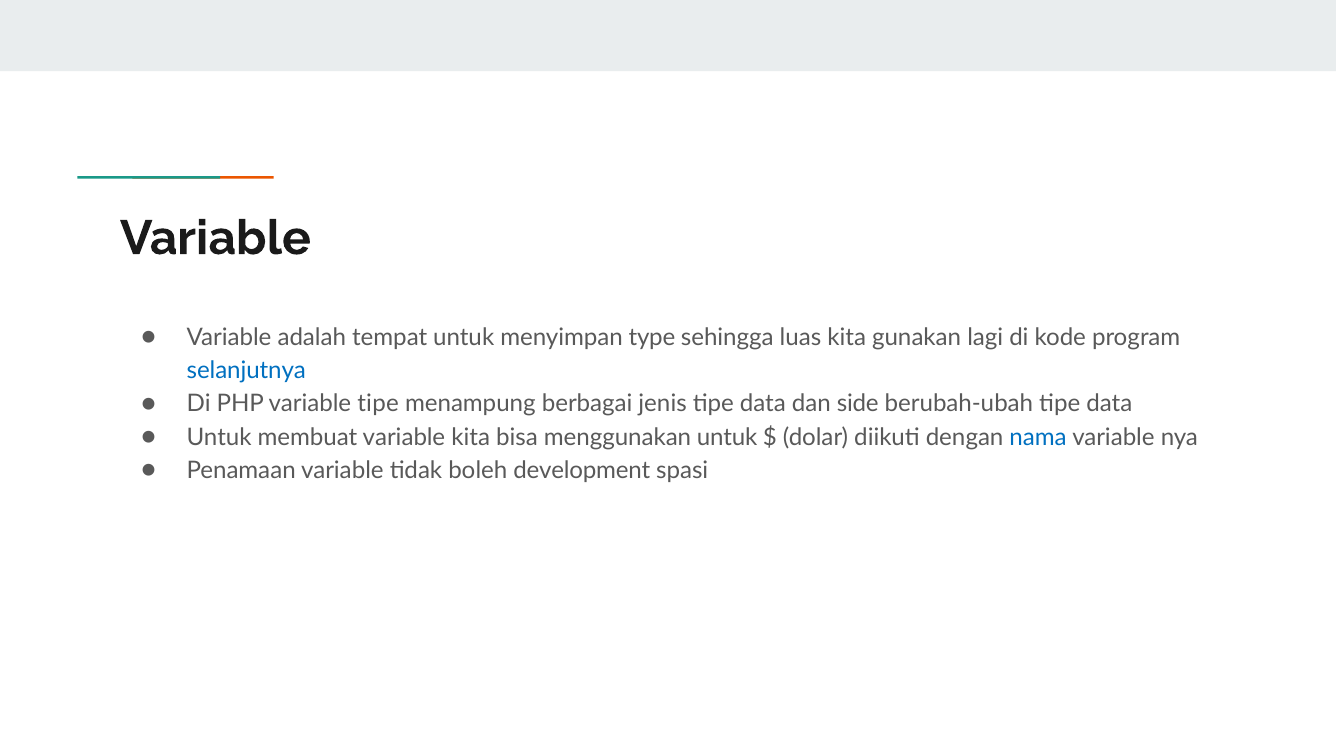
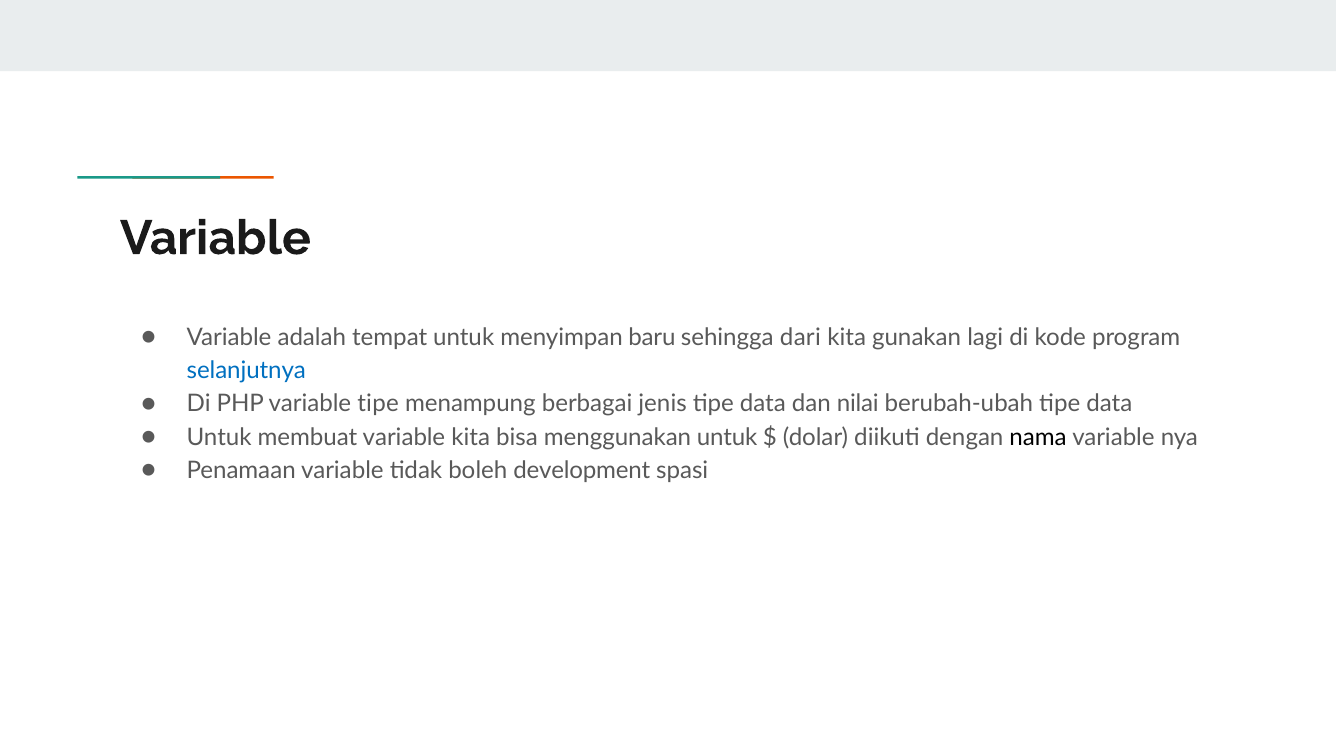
type: type -> baru
luas: luas -> dari
side: side -> nilai
nama colour: blue -> black
